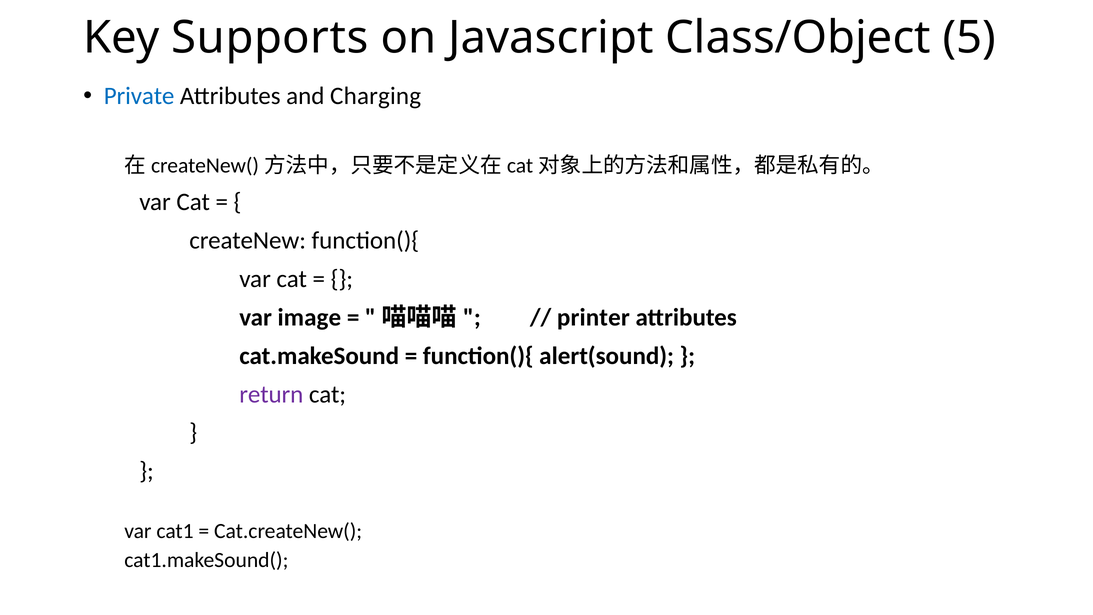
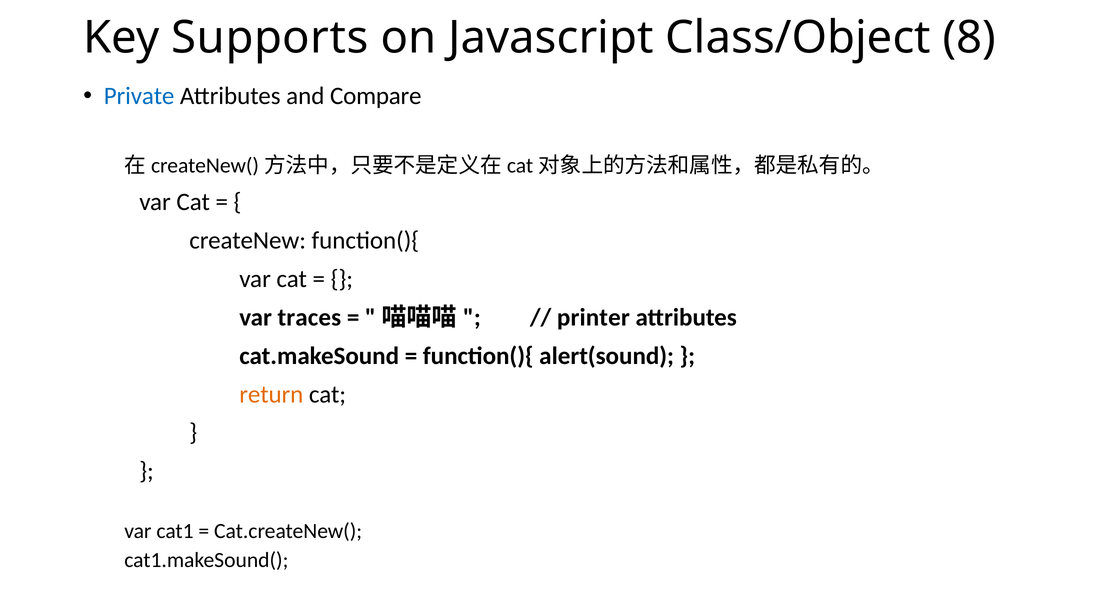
5: 5 -> 8
Charging: Charging -> Compare
image: image -> traces
return colour: purple -> orange
